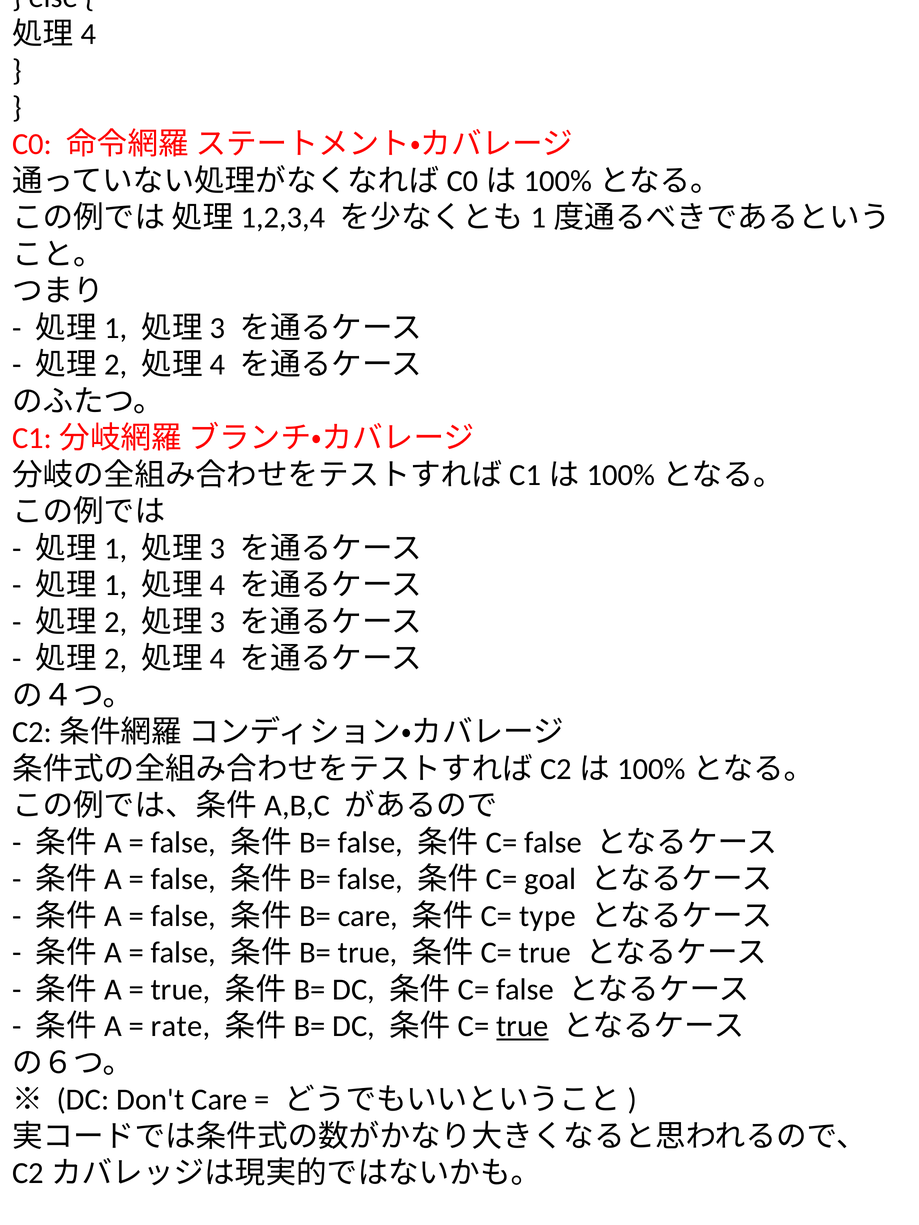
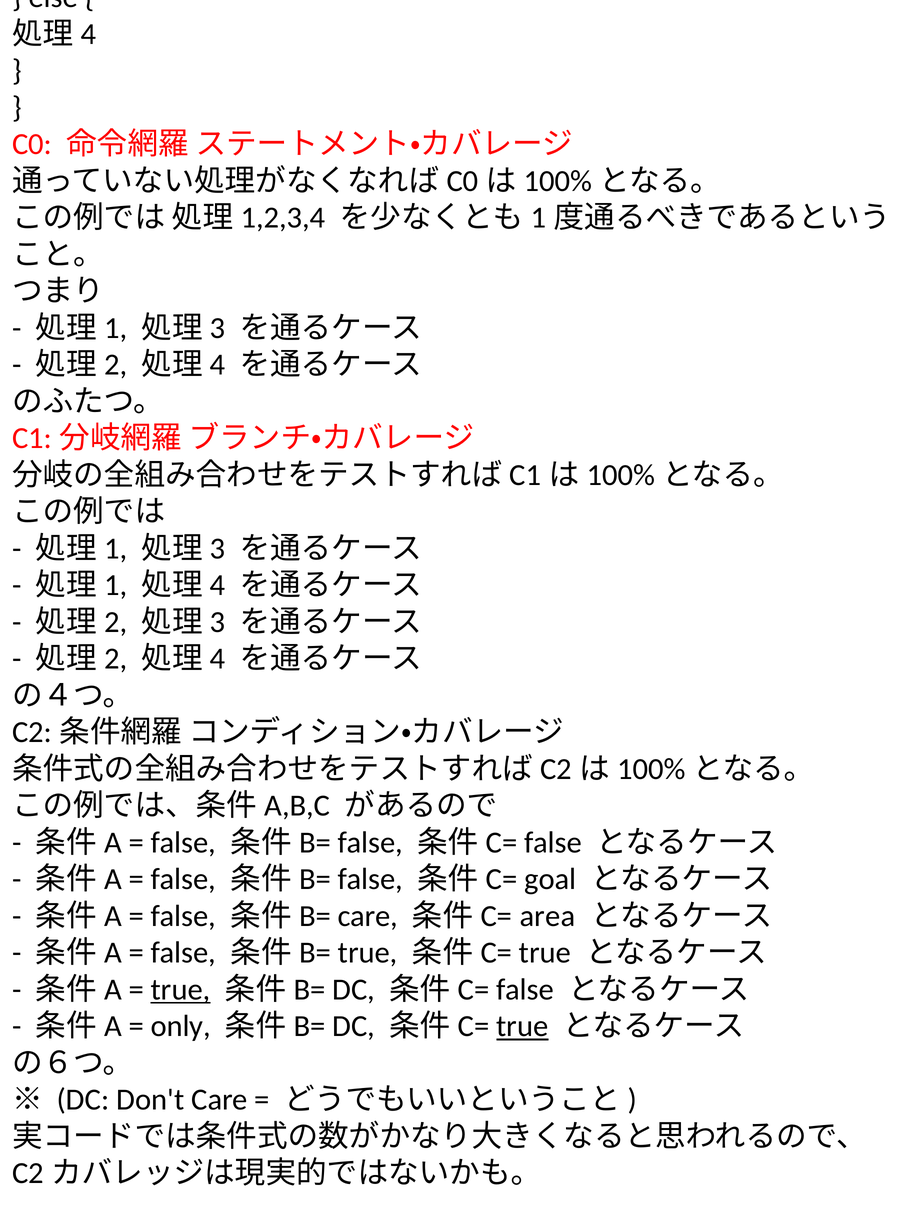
type: type -> area
true at (181, 990) underline: none -> present
rate: rate -> only
